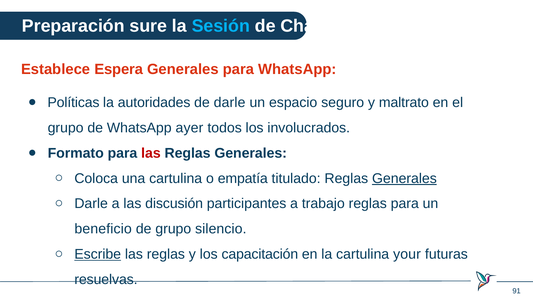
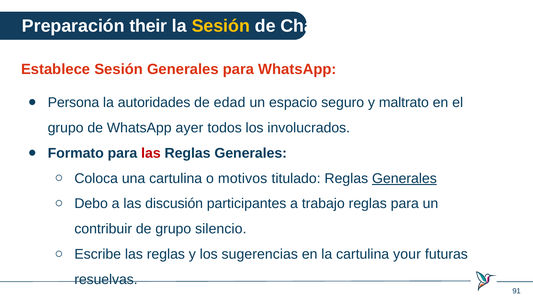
sure: sure -> their
Sesión at (221, 26) colour: light blue -> yellow
Establece Espera: Espera -> Sesión
Políticas: Políticas -> Persona
de darle: darle -> edad
empatía: empatía -> motivos
Darle at (91, 204): Darle -> Debo
beneficio: beneficio -> contribuir
Escribe underline: present -> none
capacitación: capacitación -> sugerencias
